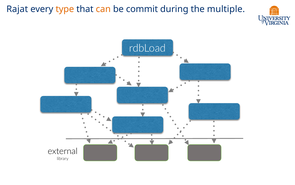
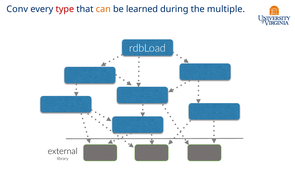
Rajat: Rajat -> Conv
type colour: orange -> red
commit: commit -> learned
